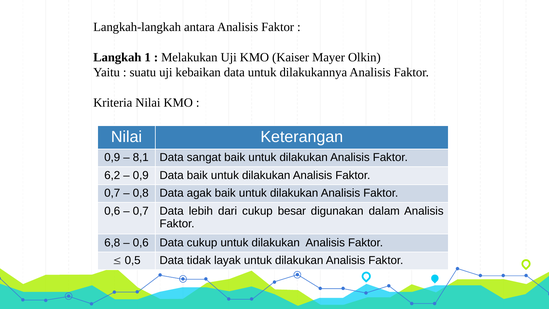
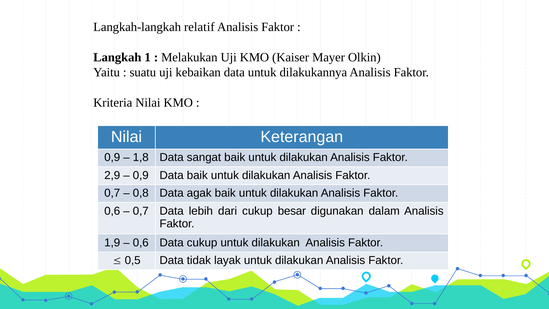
antara: antara -> relatif
8,1: 8,1 -> 1,8
6,2: 6,2 -> 2,9
6,8: 6,8 -> 1,9
